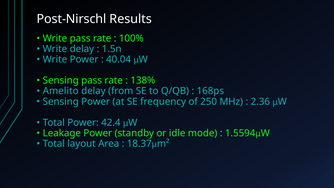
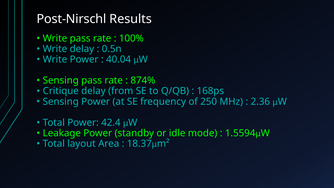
1.5n: 1.5n -> 0.5n
138%: 138% -> 874%
Amelito: Amelito -> Critique
